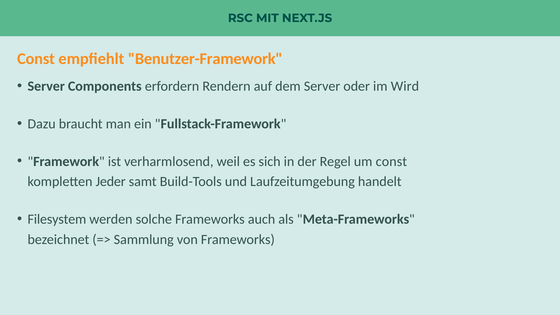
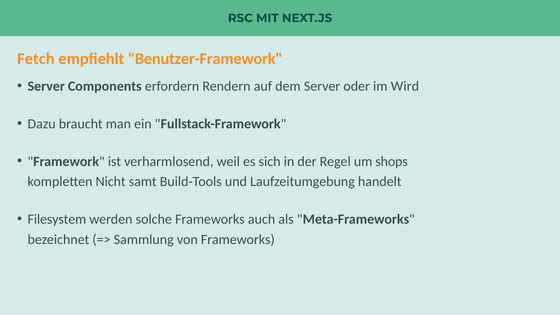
Const at (36, 59): Const -> Fetch
um const: const -> shops
Jeder: Jeder -> Nicht
